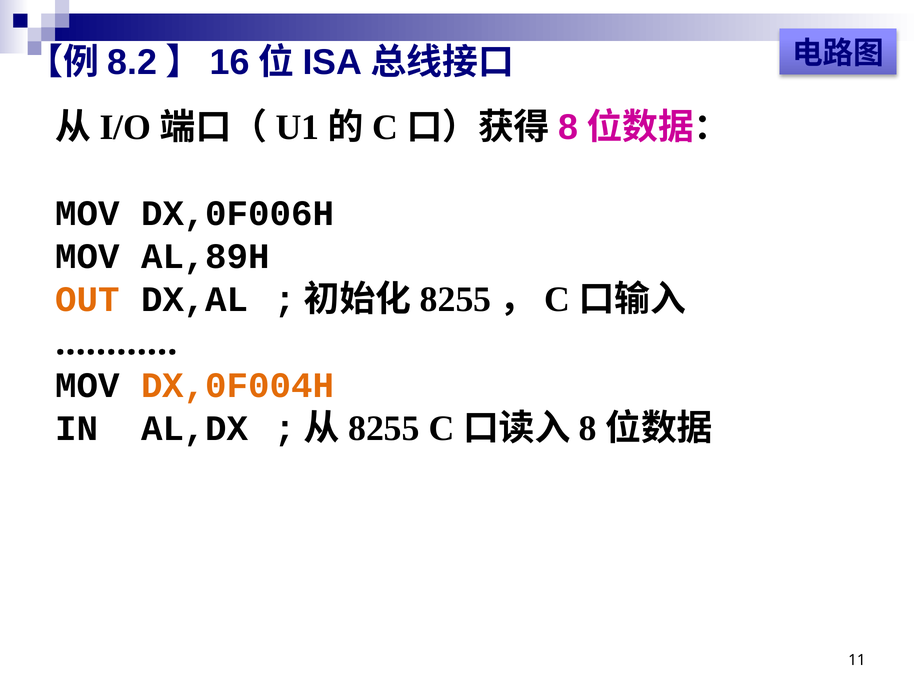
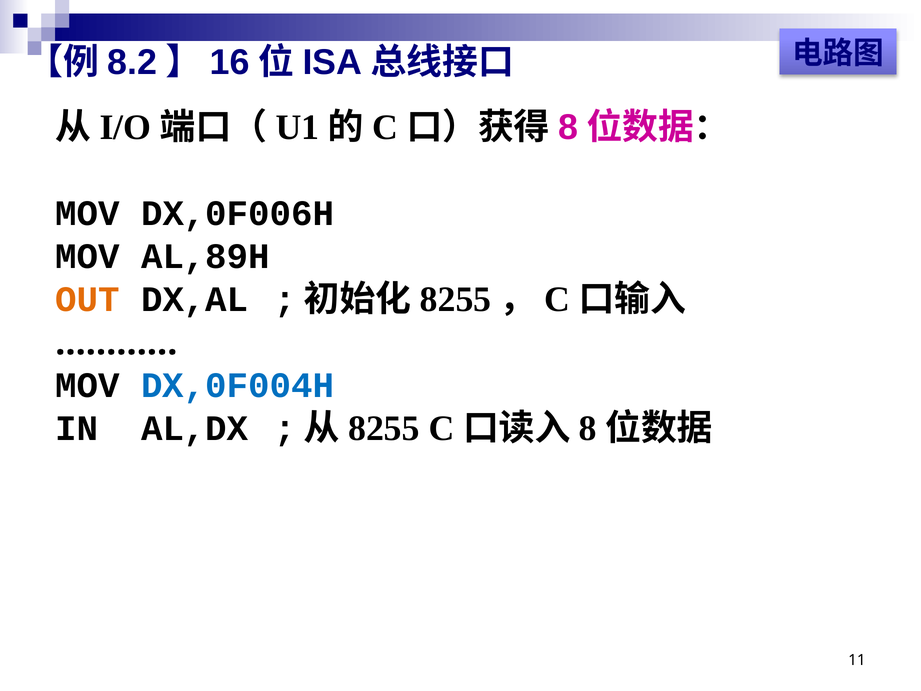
DX,0F004H colour: orange -> blue
